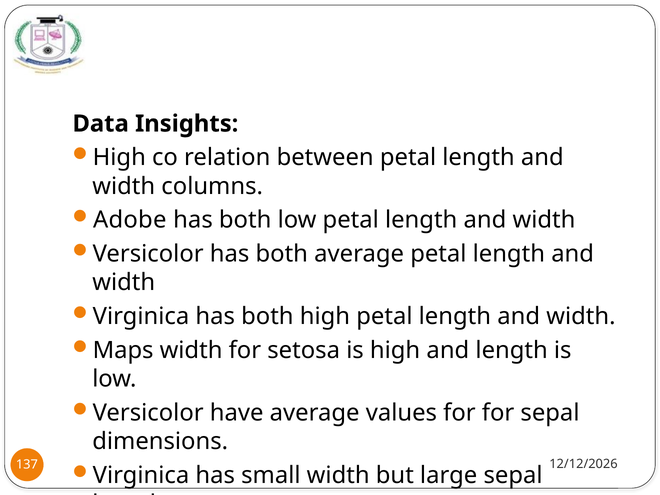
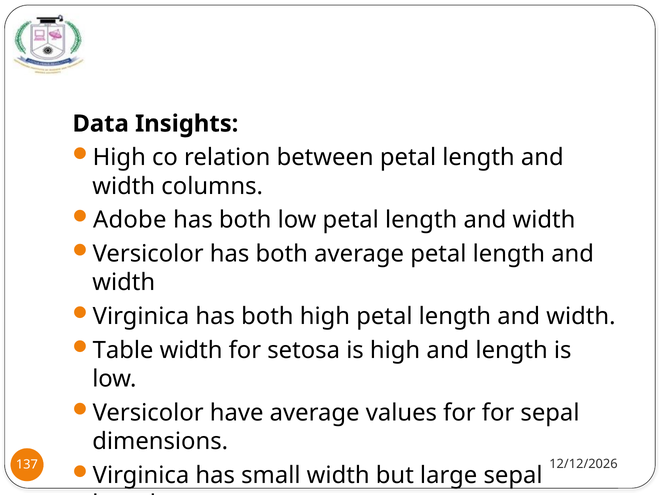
Maps: Maps -> Table
